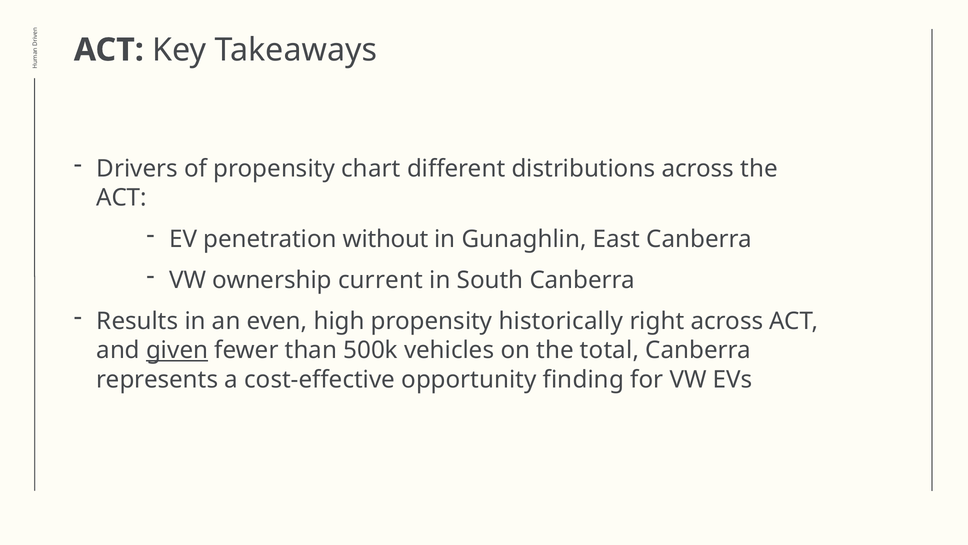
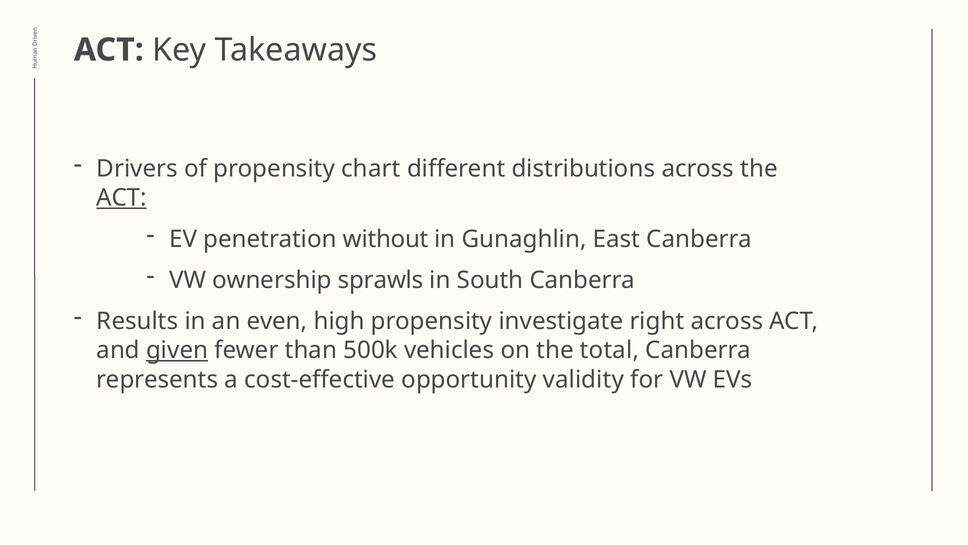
ACT at (122, 198) underline: none -> present
current: current -> sprawls
historically: historically -> investigate
finding: finding -> validity
